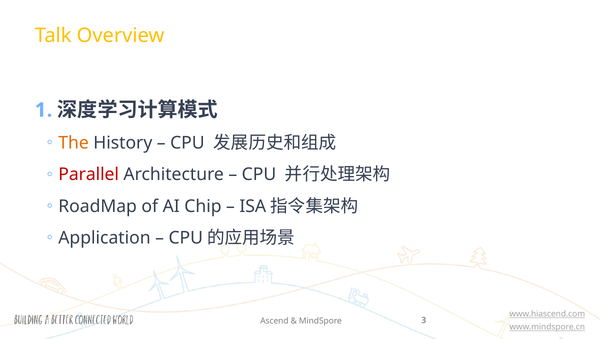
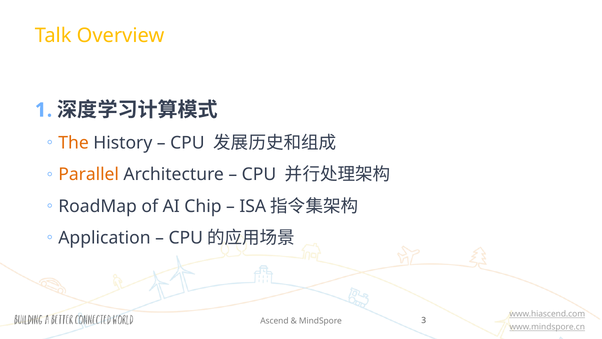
Parallel colour: red -> orange
